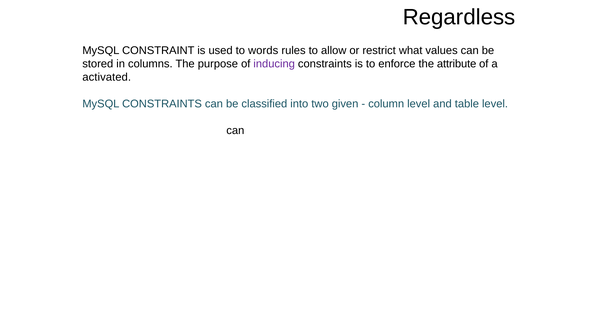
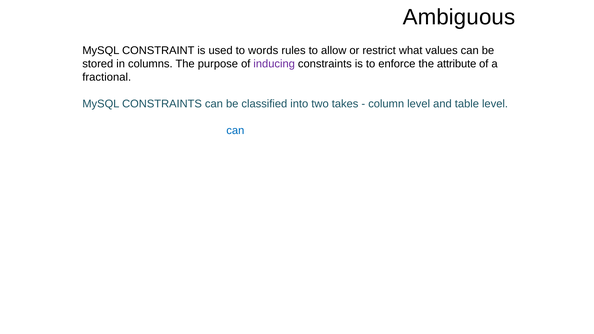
Regardless: Regardless -> Ambiguous
activated: activated -> fractional
given: given -> takes
can at (235, 131) colour: black -> blue
